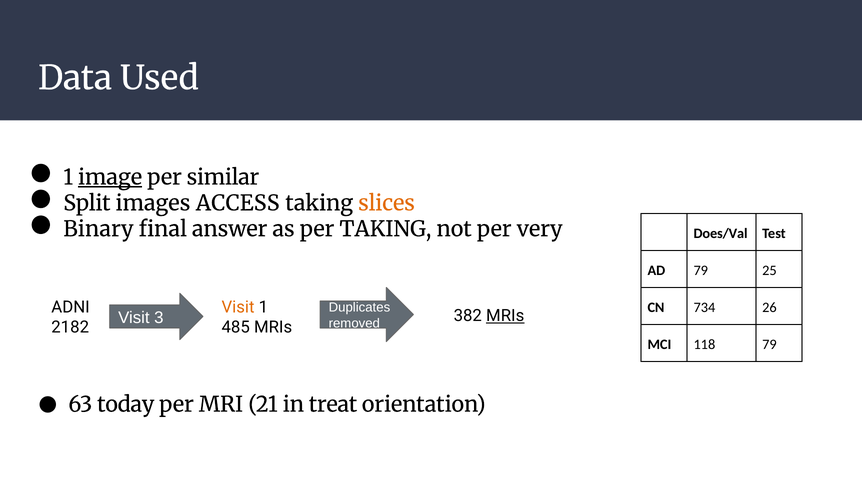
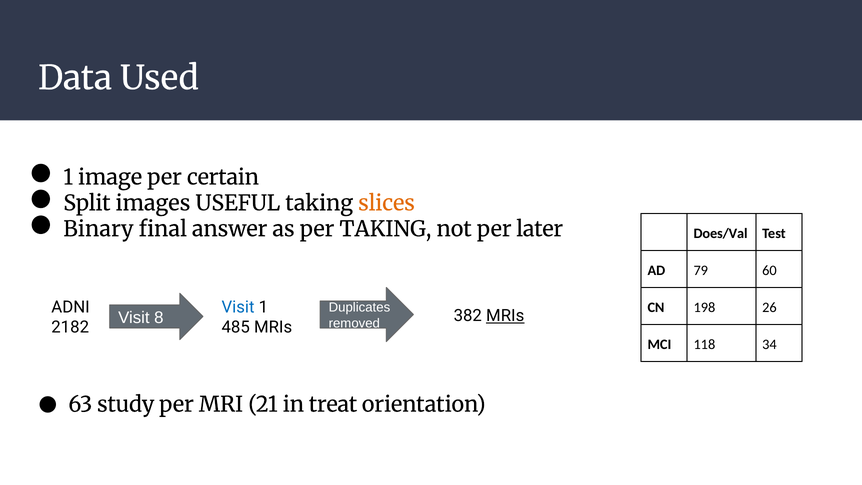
image underline: present -> none
similar: similar -> certain
ACCESS: ACCESS -> USEFUL
very: very -> later
25: 25 -> 60
Visit at (238, 307) colour: orange -> blue
734: 734 -> 198
3: 3 -> 8
118 79: 79 -> 34
today: today -> study
